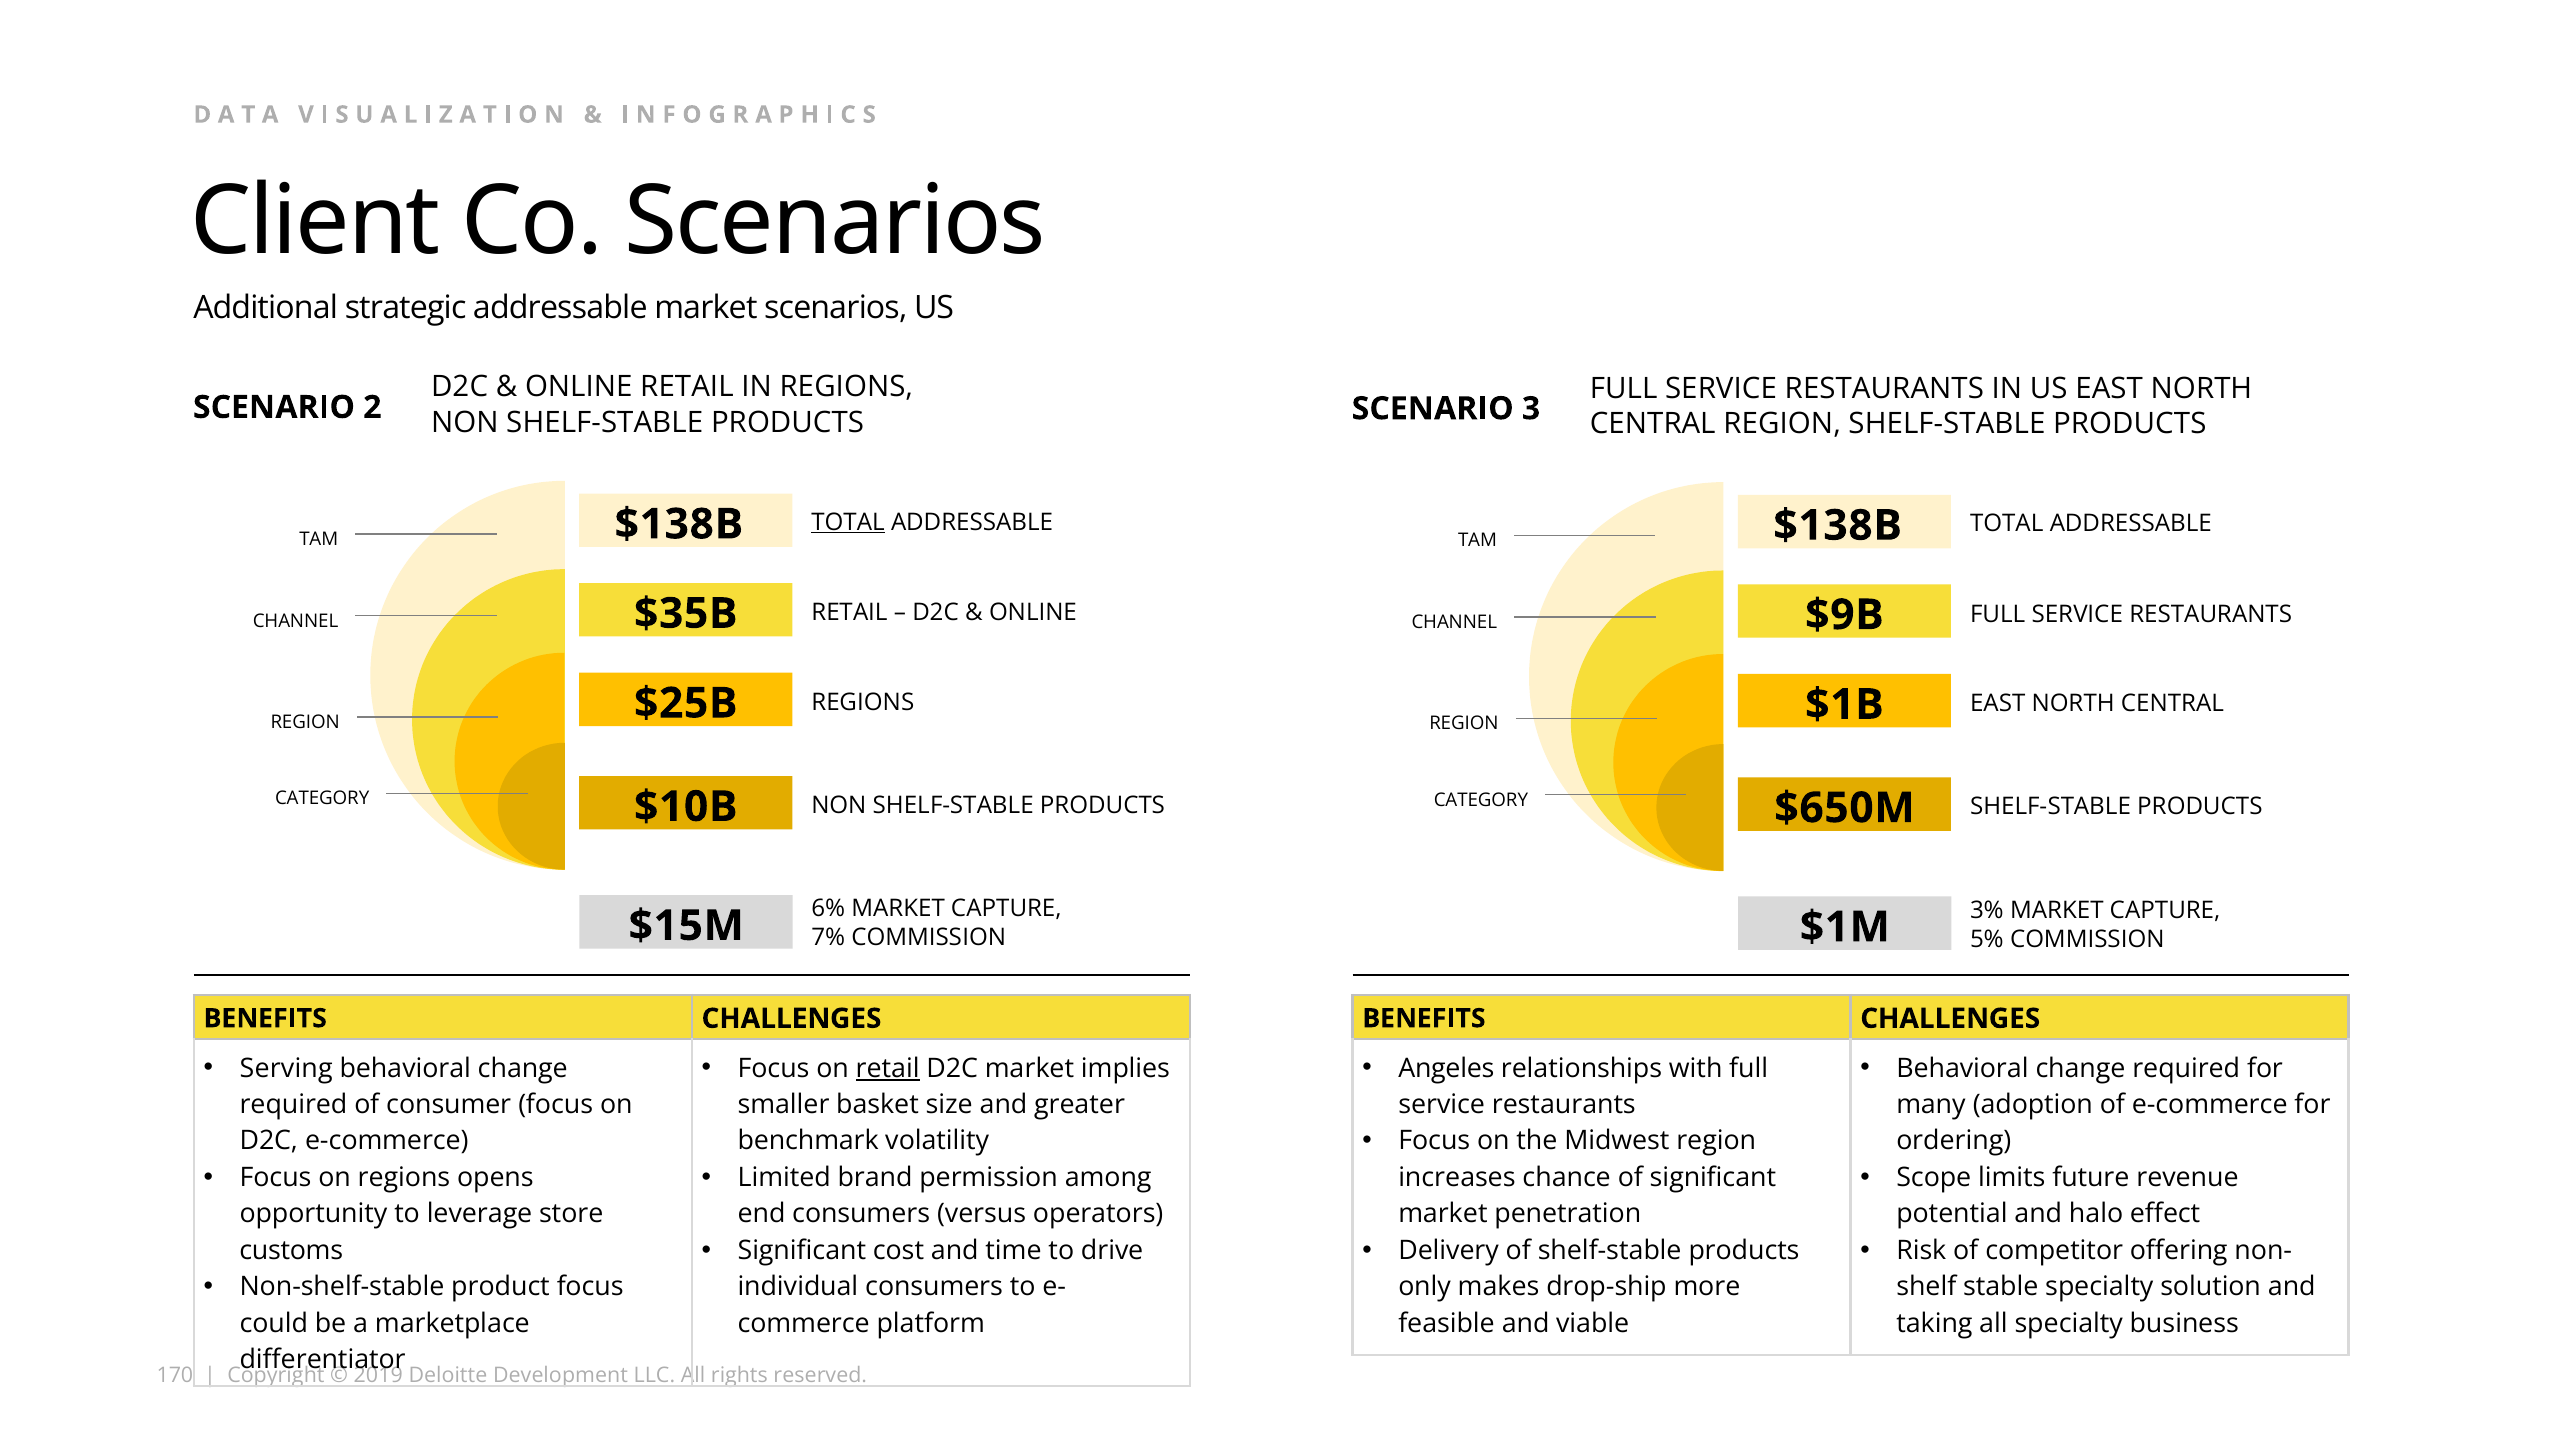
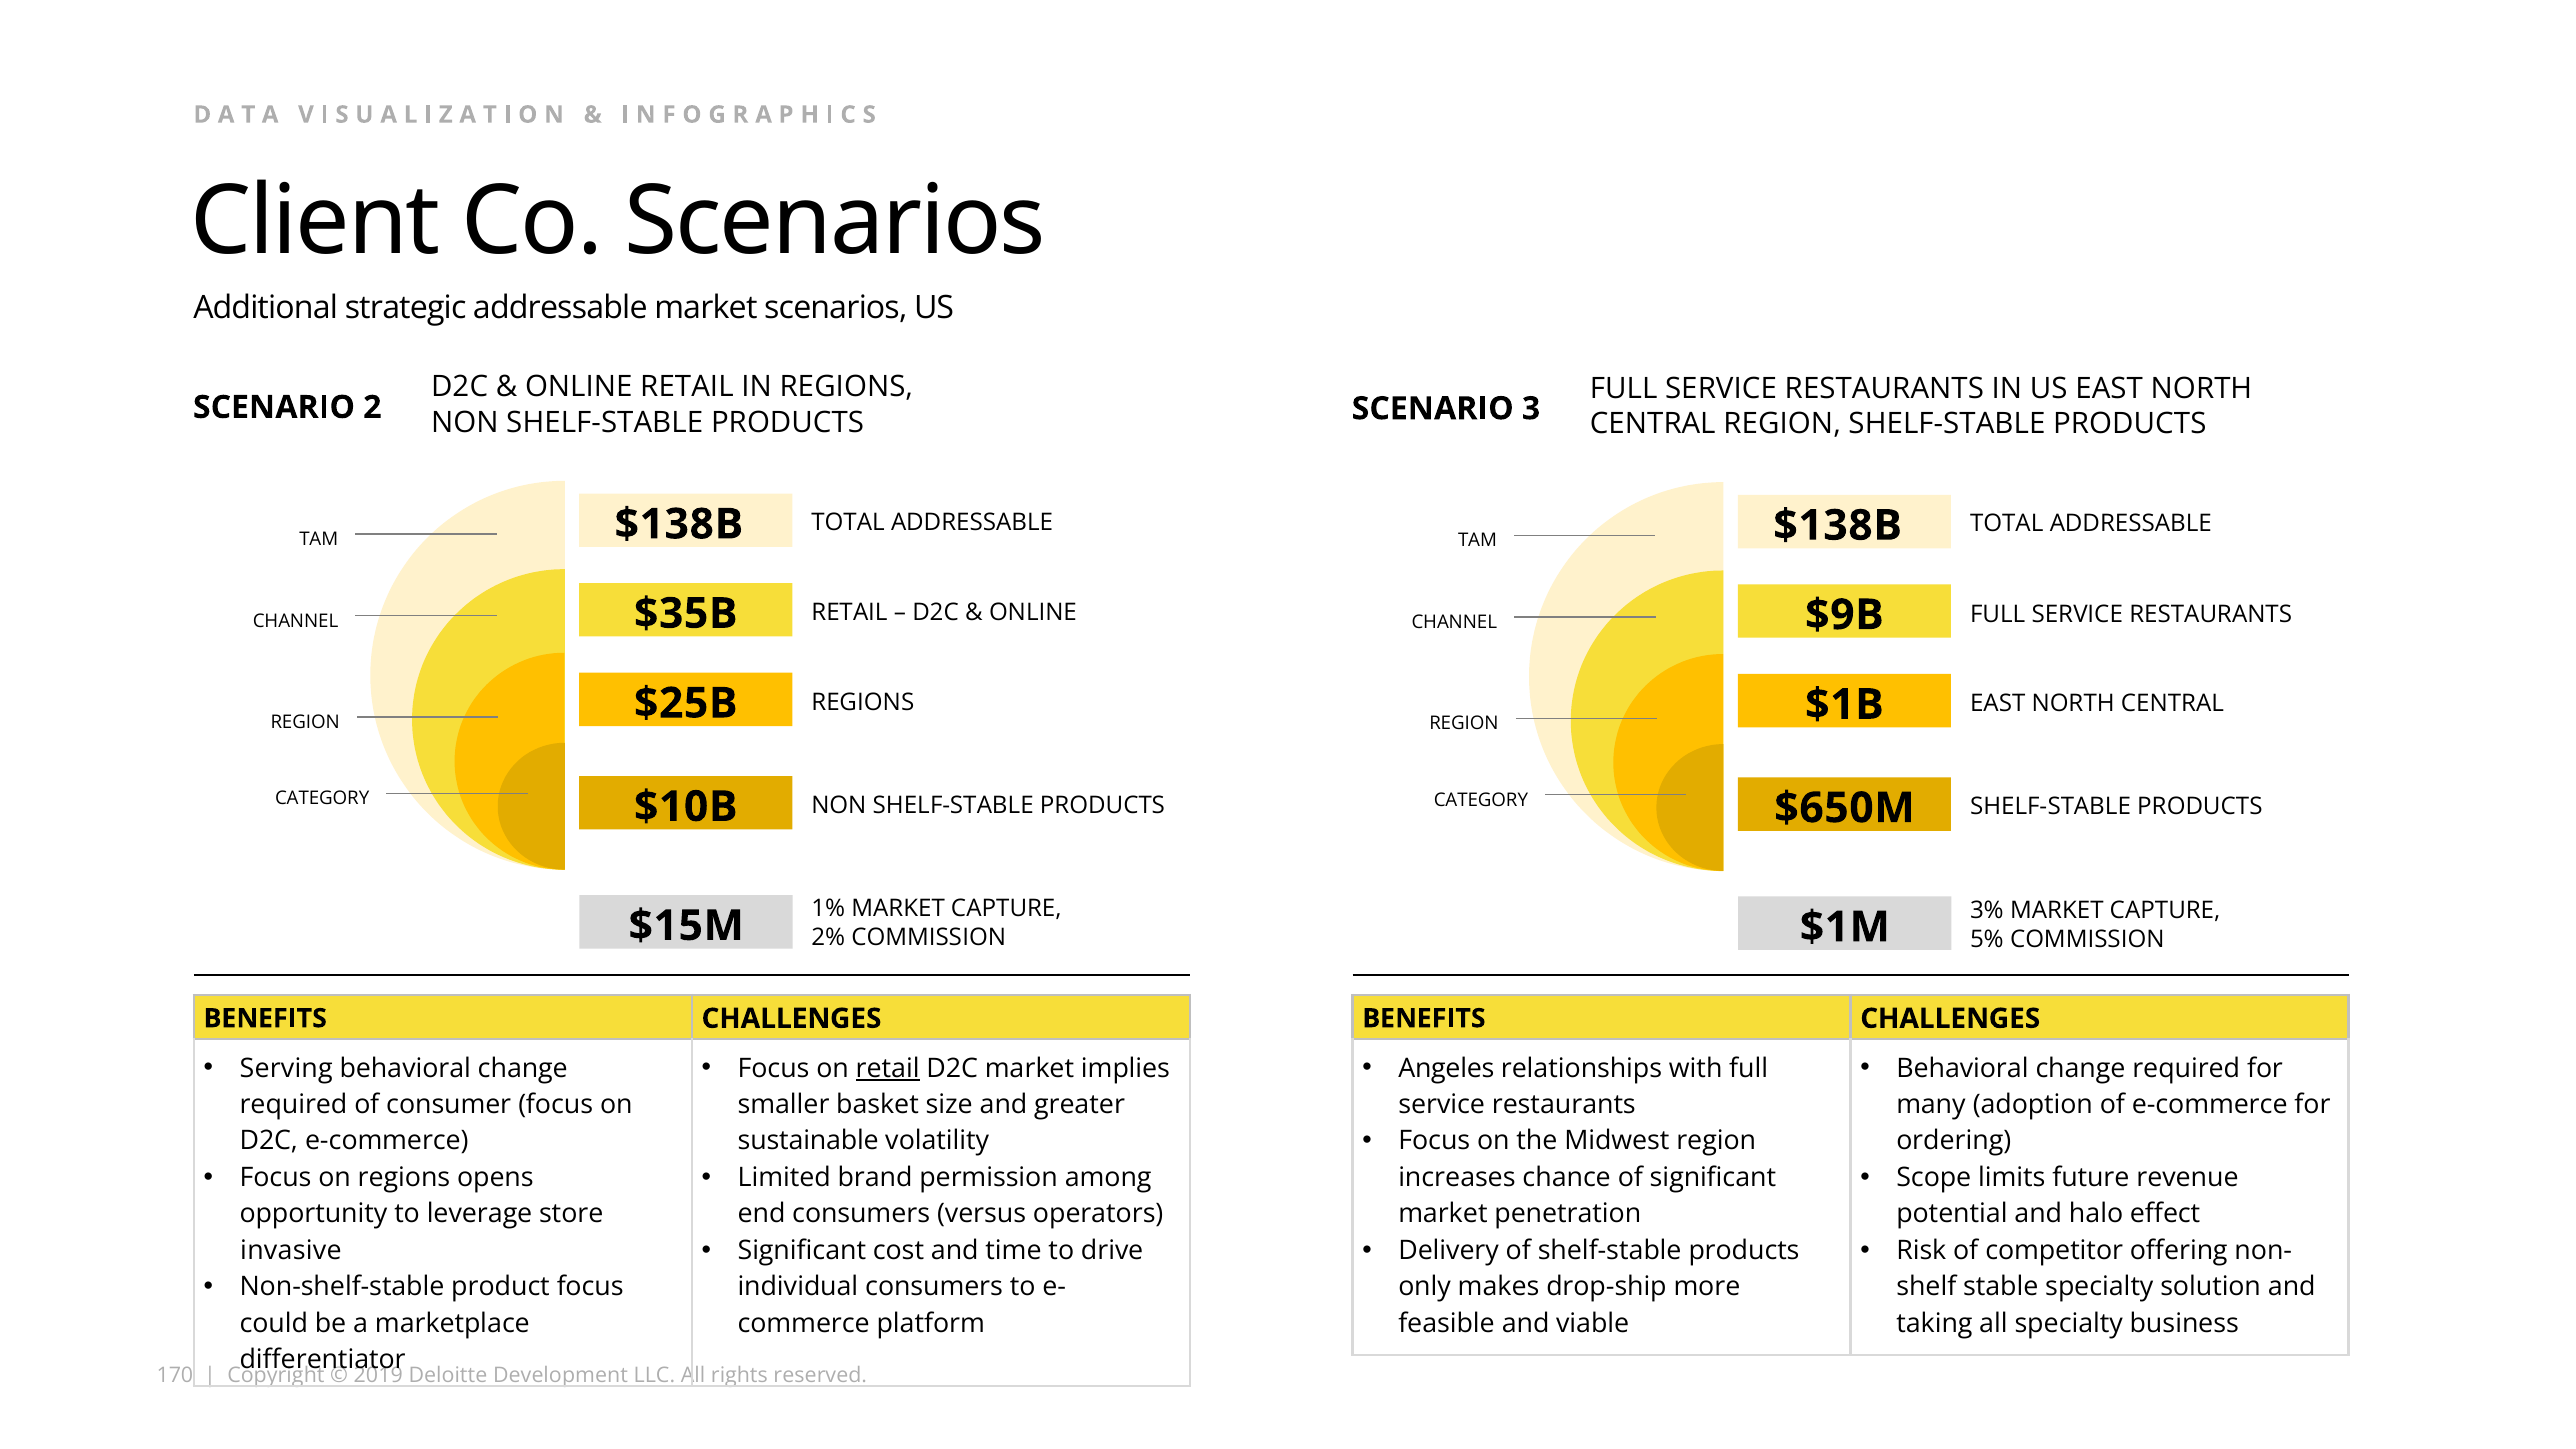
TOTAL at (848, 522) underline: present -> none
6%: 6% -> 1%
7%: 7% -> 2%
benchmark: benchmark -> sustainable
customs: customs -> invasive
